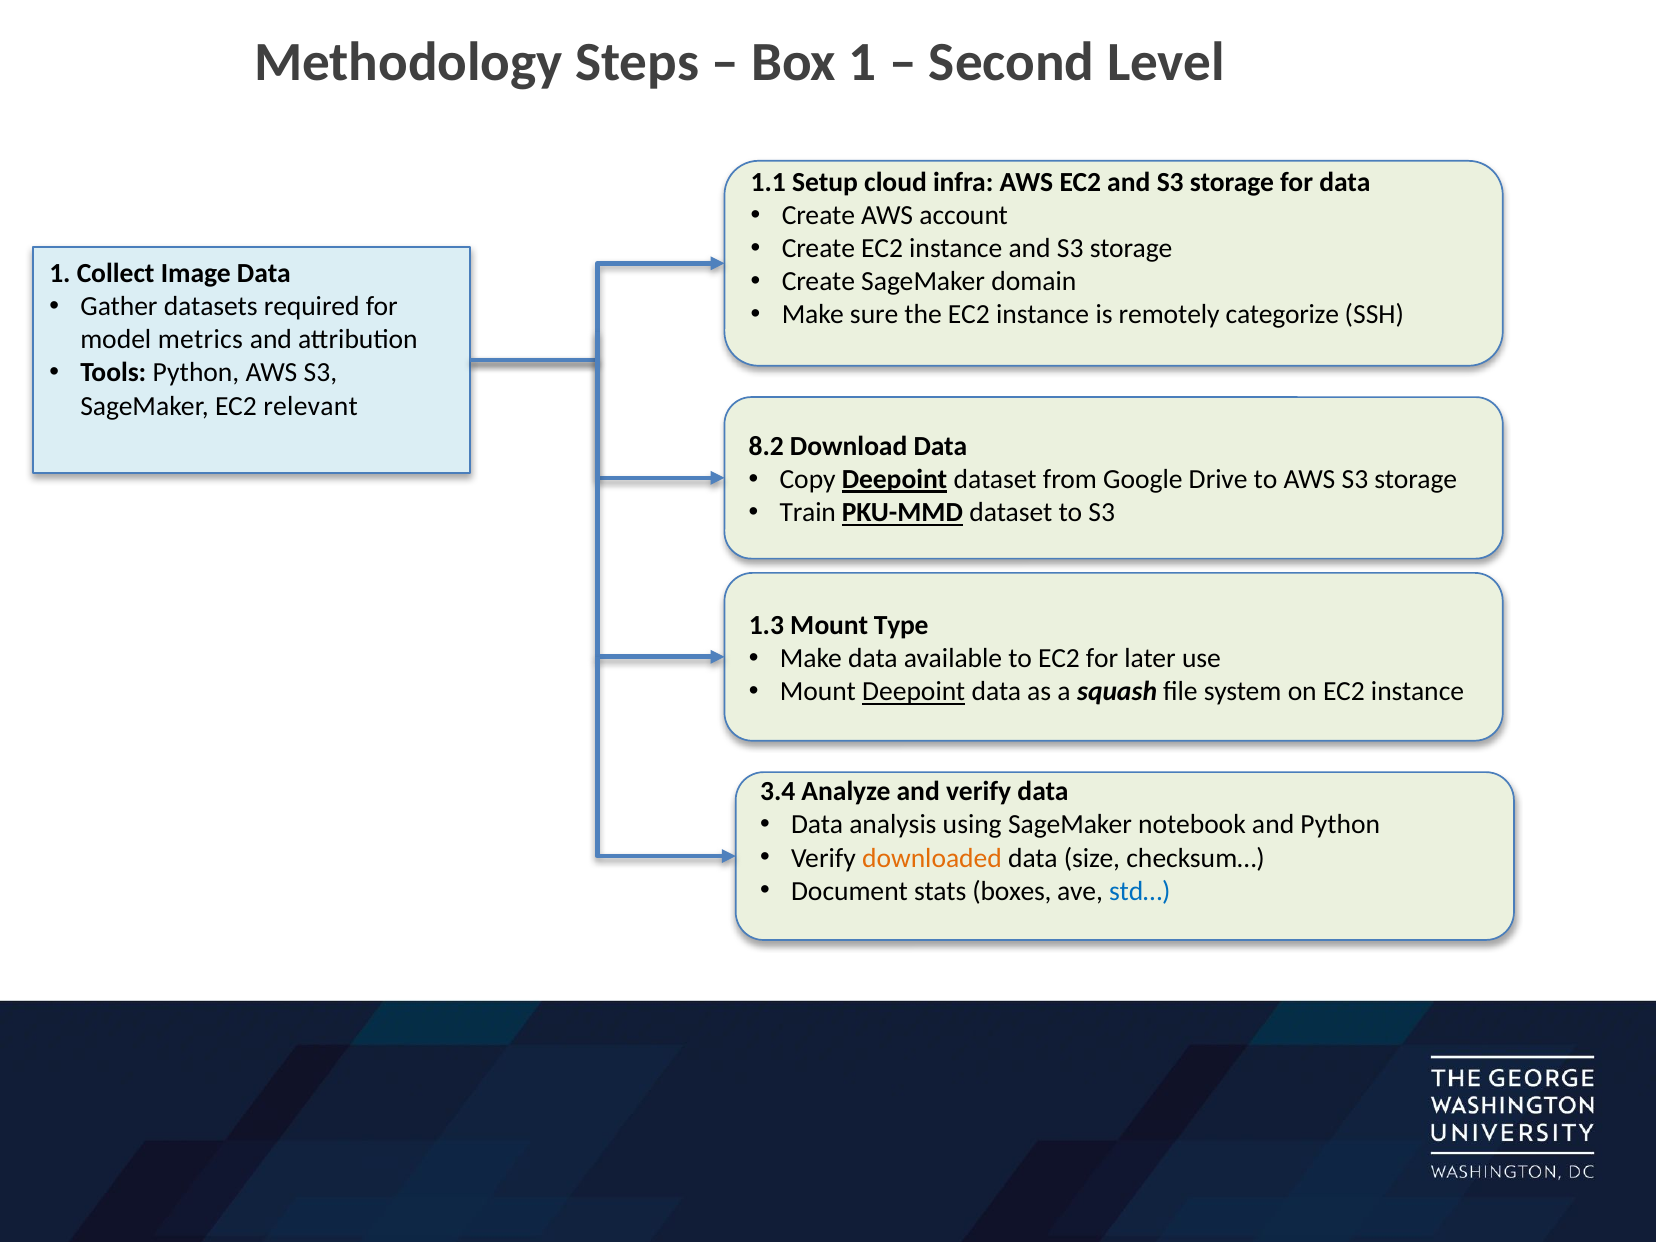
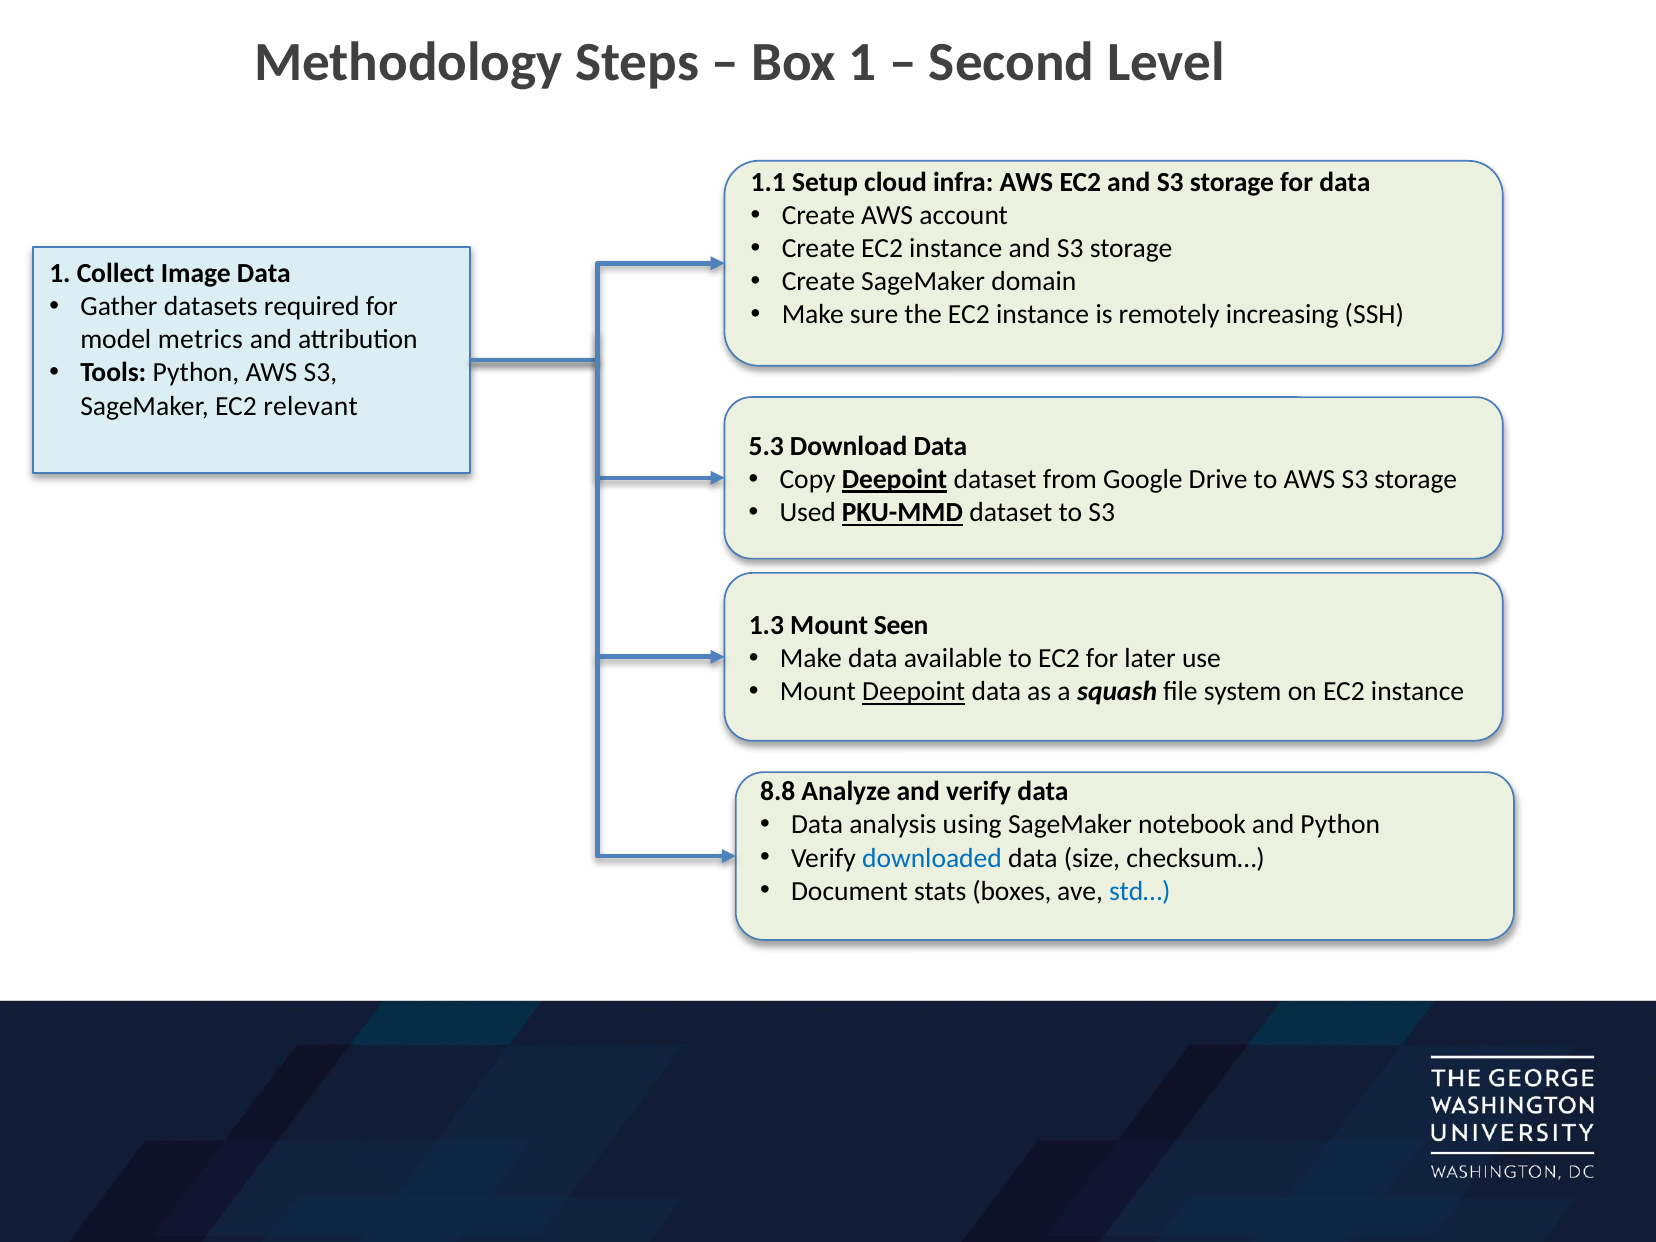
categorize: categorize -> increasing
8.2: 8.2 -> 5.3
Train: Train -> Used
Type: Type -> Seen
3.4: 3.4 -> 8.8
downloaded colour: orange -> blue
